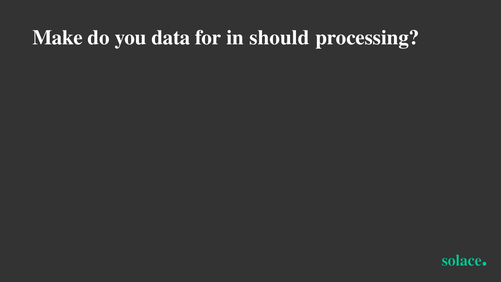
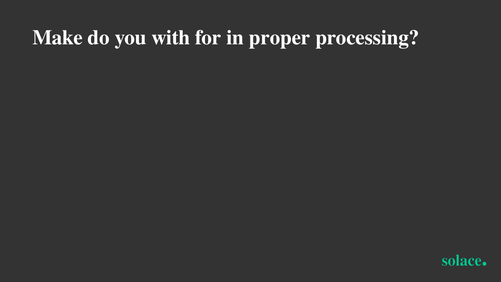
data: data -> with
should: should -> proper
